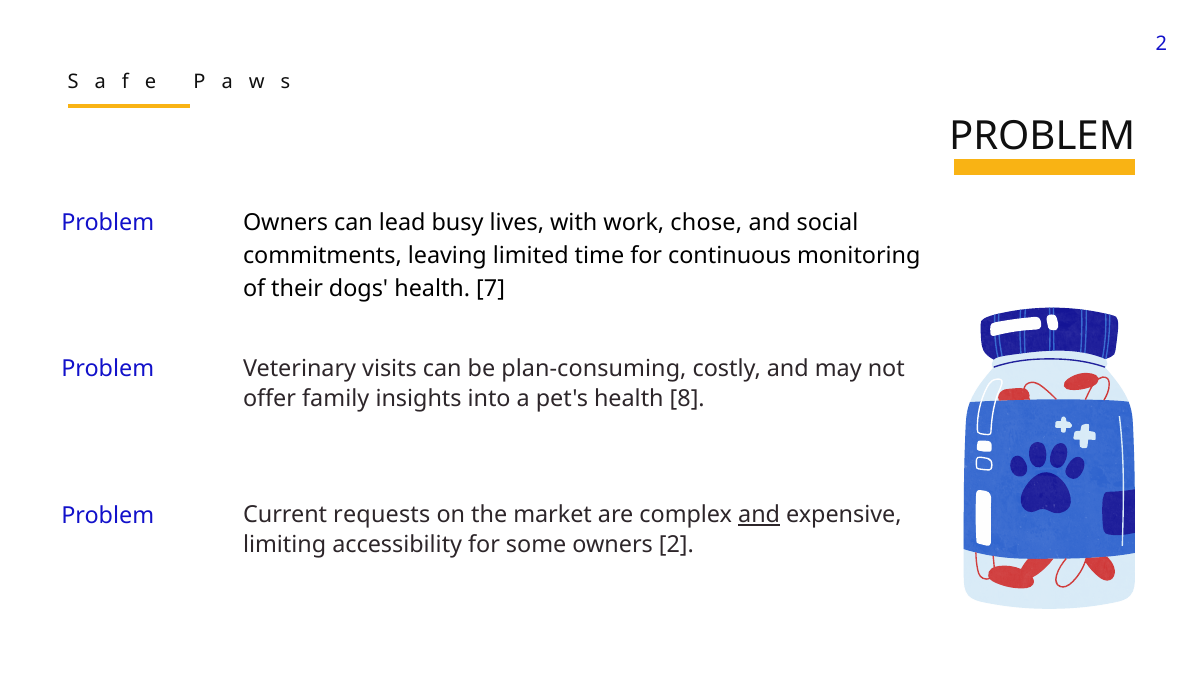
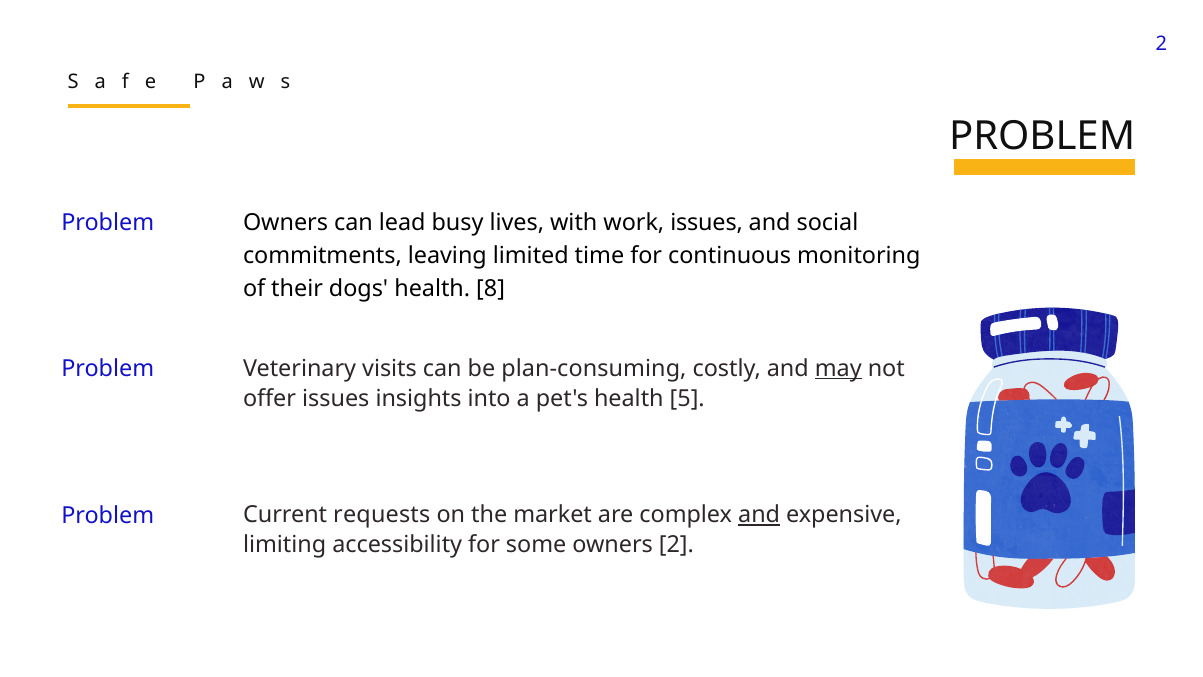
work chose: chose -> issues
7: 7 -> 8
may underline: none -> present
offer family: family -> issues
8: 8 -> 5
